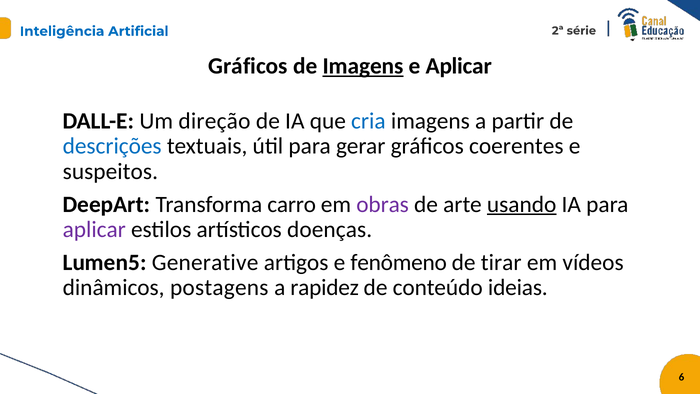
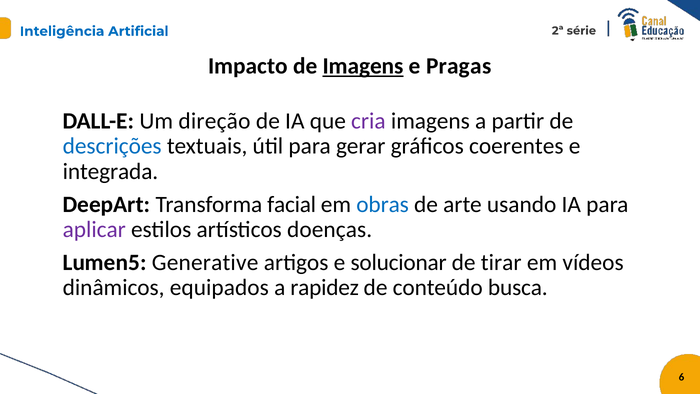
Gráficos at (248, 66): Gráficos -> Impacto
e Aplicar: Aplicar -> Pragas
cria colour: blue -> purple
suspeitos: suspeitos -> integrada
carro: carro -> facial
obras colour: purple -> blue
usando underline: present -> none
fenômeno: fenômeno -> solucionar
postagens: postagens -> equipados
ideias: ideias -> busca
